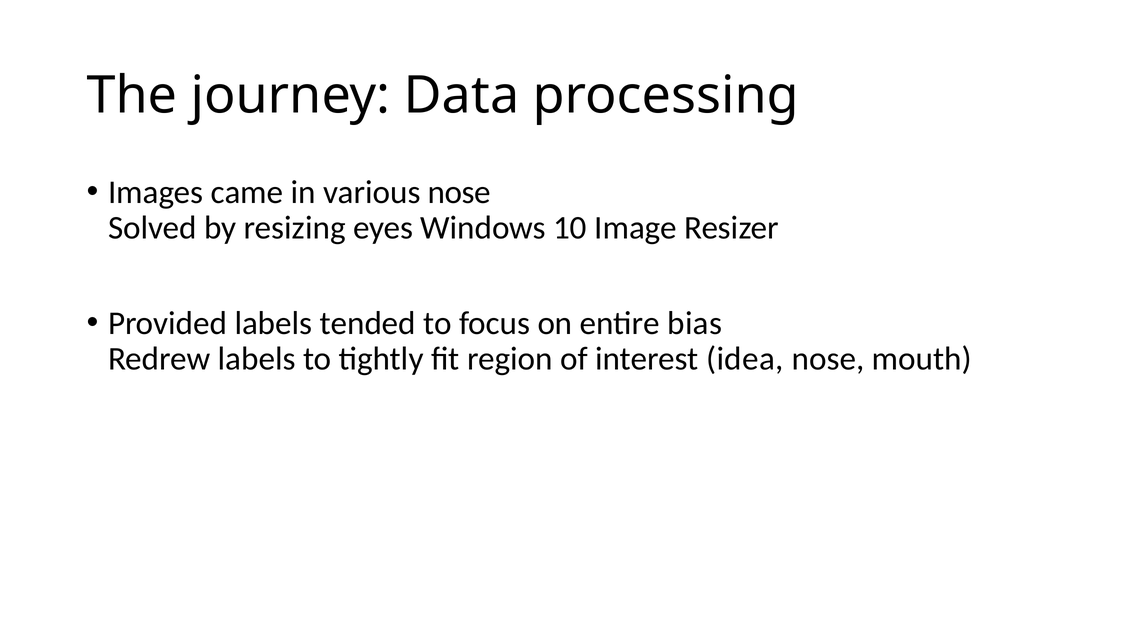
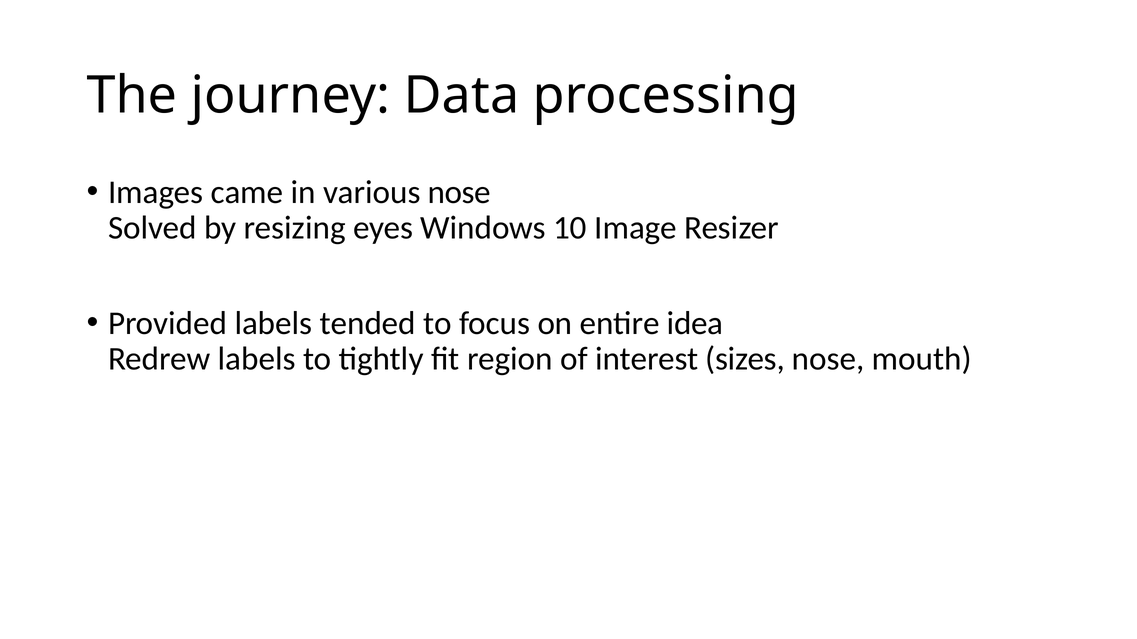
bias: bias -> idea
idea: idea -> sizes
